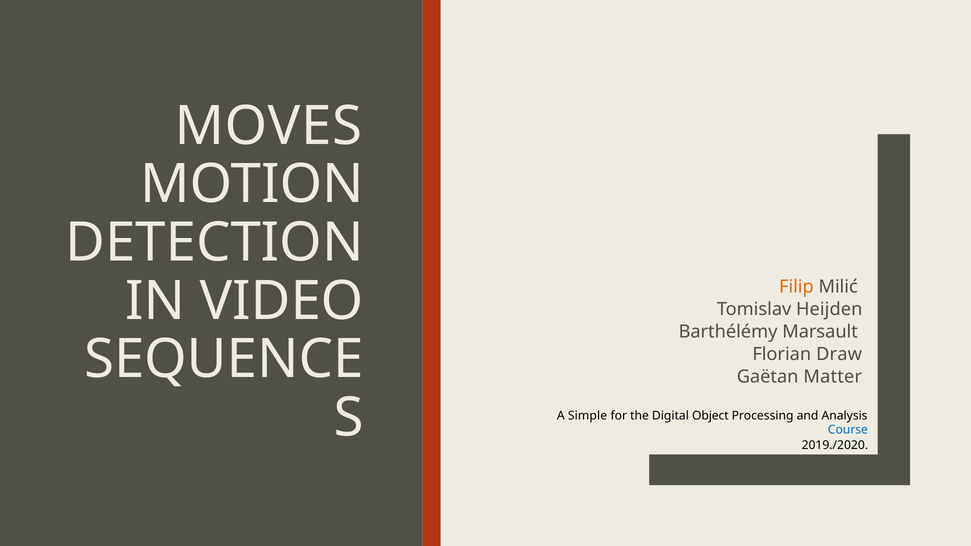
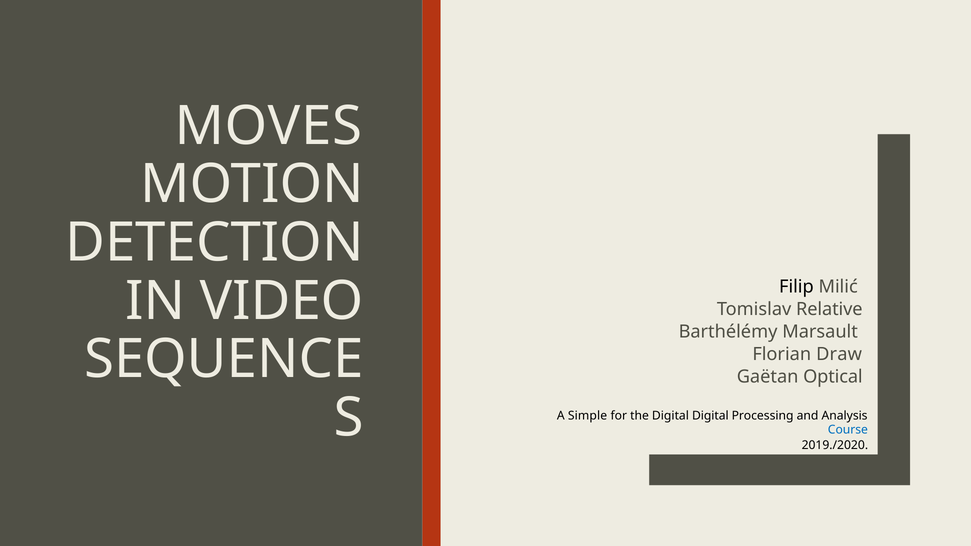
Filip colour: orange -> black
Heijden: Heijden -> Relative
Matter: Matter -> Optical
Digital Object: Object -> Digital
